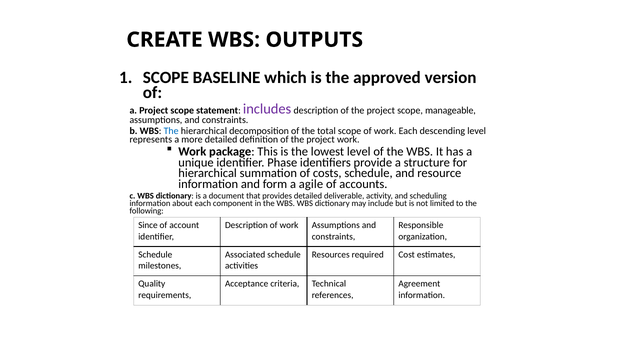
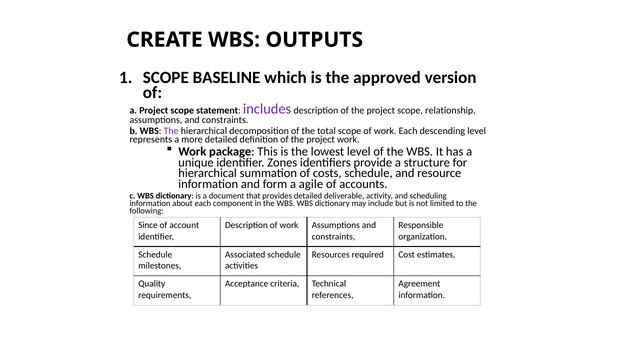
manageable: manageable -> relationship
The at (171, 131) colour: blue -> purple
Phase: Phase -> Zones
